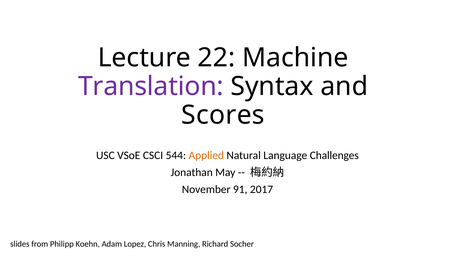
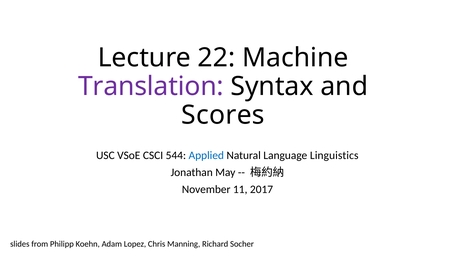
Applied colour: orange -> blue
Challenges: Challenges -> Linguistics
91: 91 -> 11
